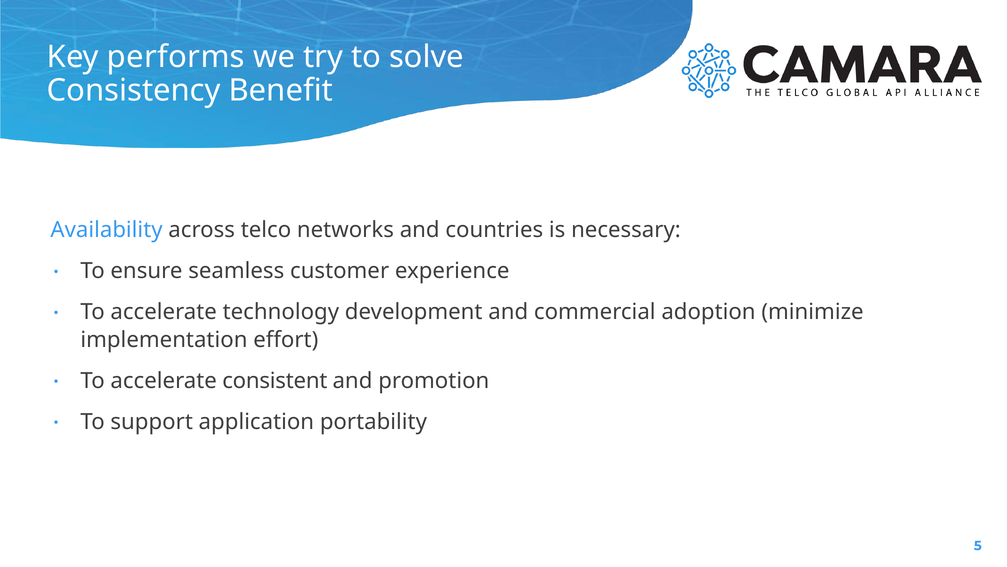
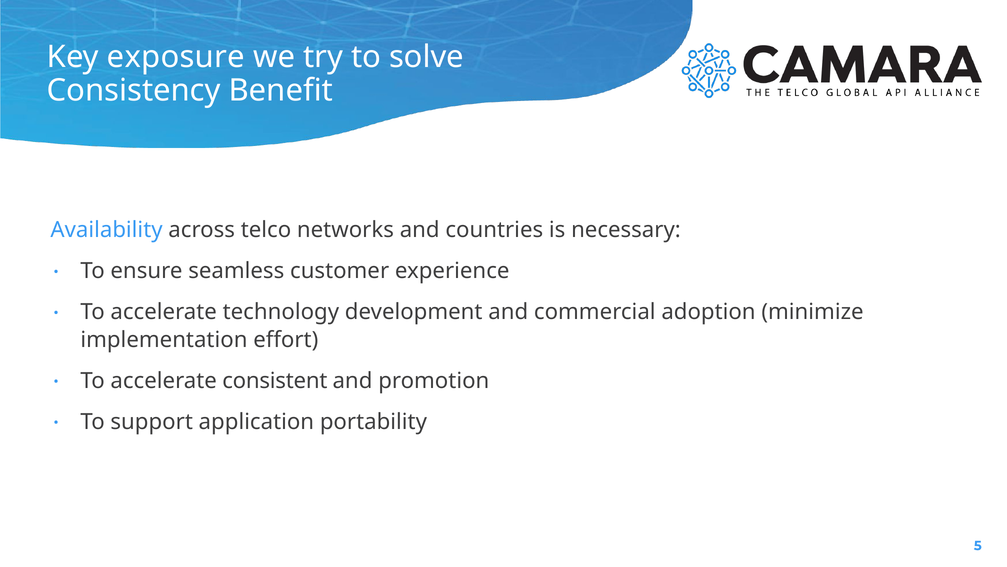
performs: performs -> exposure
